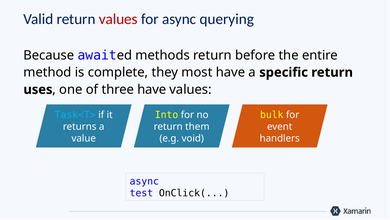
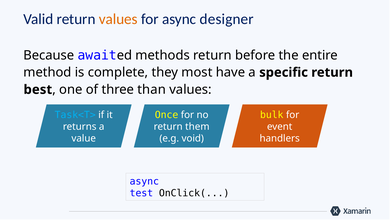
values at (118, 19) colour: red -> orange
querying: querying -> designer
uses: uses -> best
three have: have -> than
Into: Into -> Once
